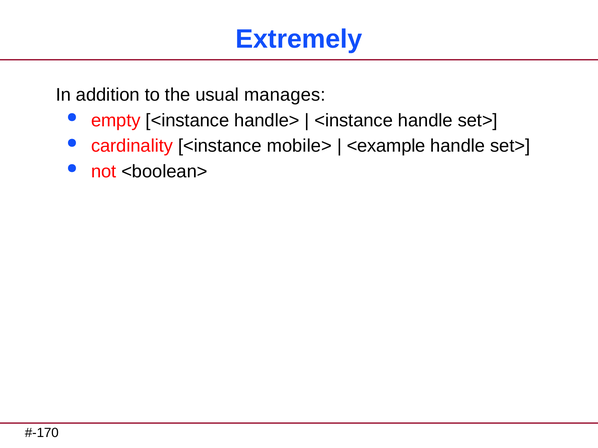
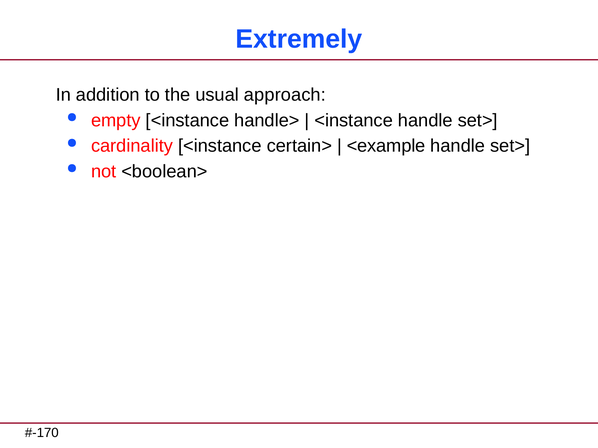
manages: manages -> approach
mobile>: mobile> -> certain>
